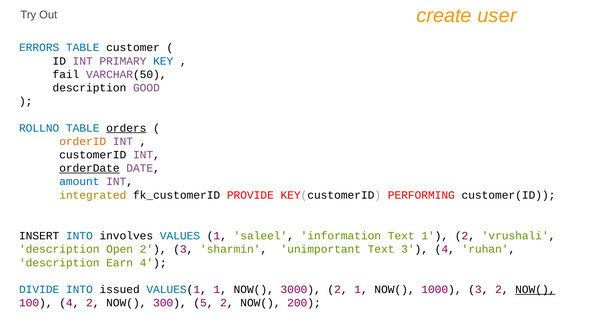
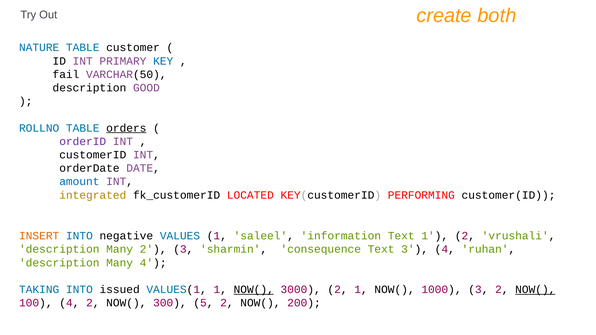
user: user -> both
ERRORS: ERRORS -> NATURE
orderID colour: orange -> purple
orderDate underline: present -> none
PROVIDE: PROVIDE -> LOCATED
INSERT colour: black -> orange
involves: involves -> negative
Open at (120, 249): Open -> Many
unimportant: unimportant -> consequence
Earn at (120, 263): Earn -> Many
DIVIDE: DIVIDE -> TAKING
NOW( at (254, 290) underline: none -> present
